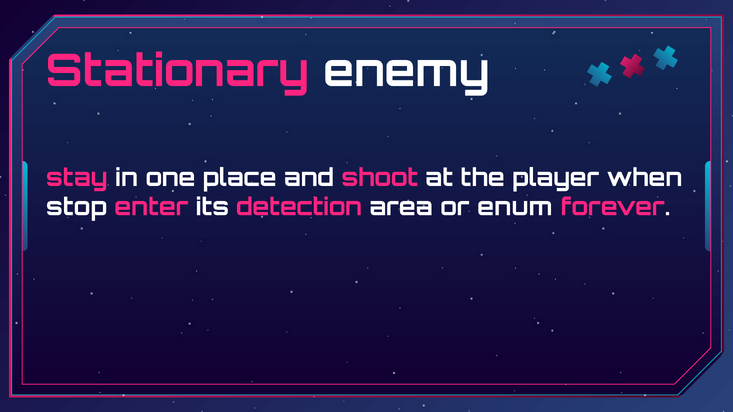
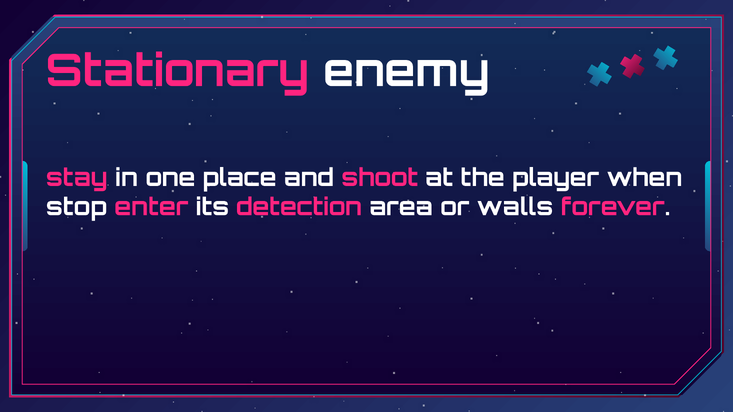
enum: enum -> walls
